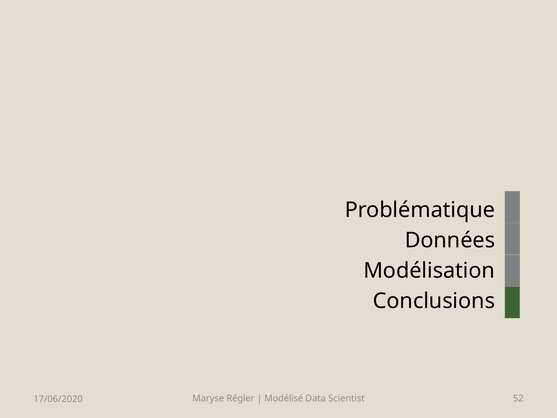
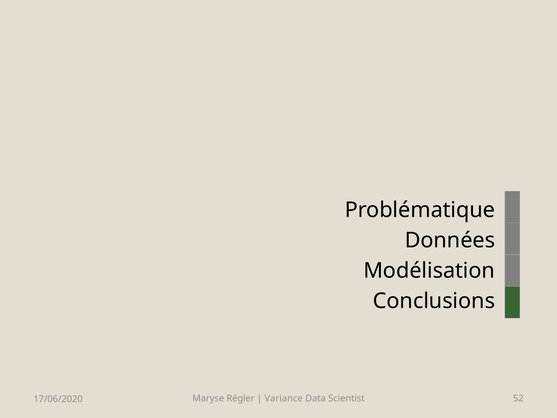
Modélisé: Modélisé -> Variance
